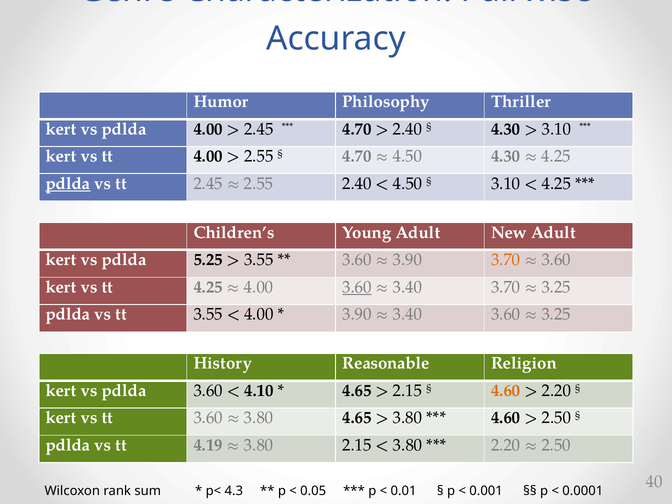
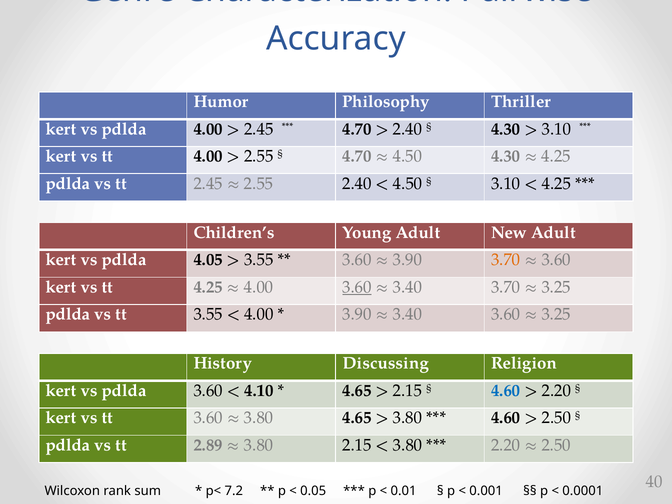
pdlda at (68, 184) underline: present -> none
5.25: 5.25 -> 4.05
Reasonable: Reasonable -> Discussing
4.60 at (506, 391) colour: orange -> blue
4.19: 4.19 -> 2.89
4.3: 4.3 -> 7.2
